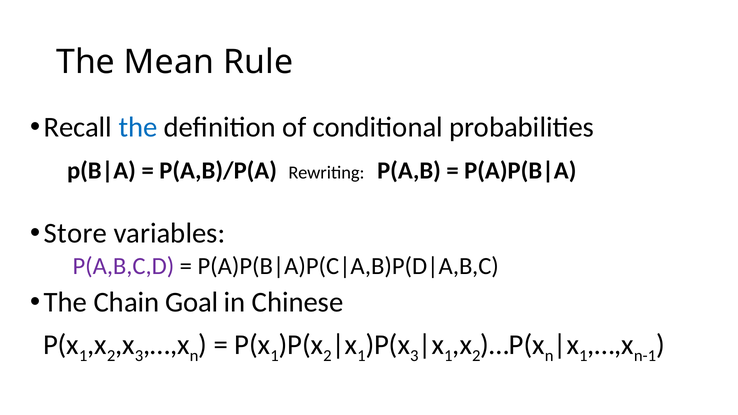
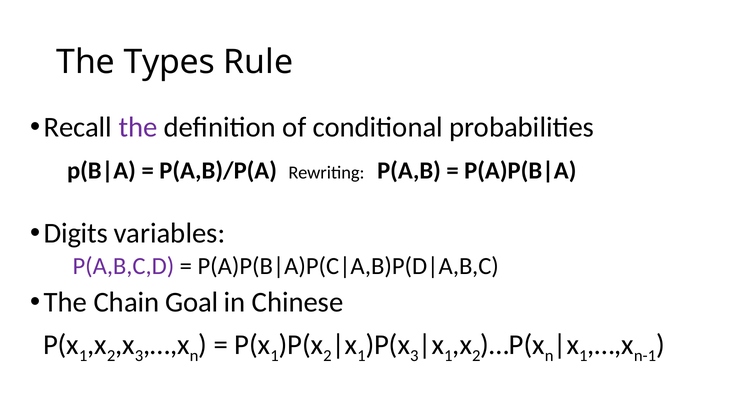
Mean: Mean -> Types
the at (138, 127) colour: blue -> purple
Store: Store -> Digits
